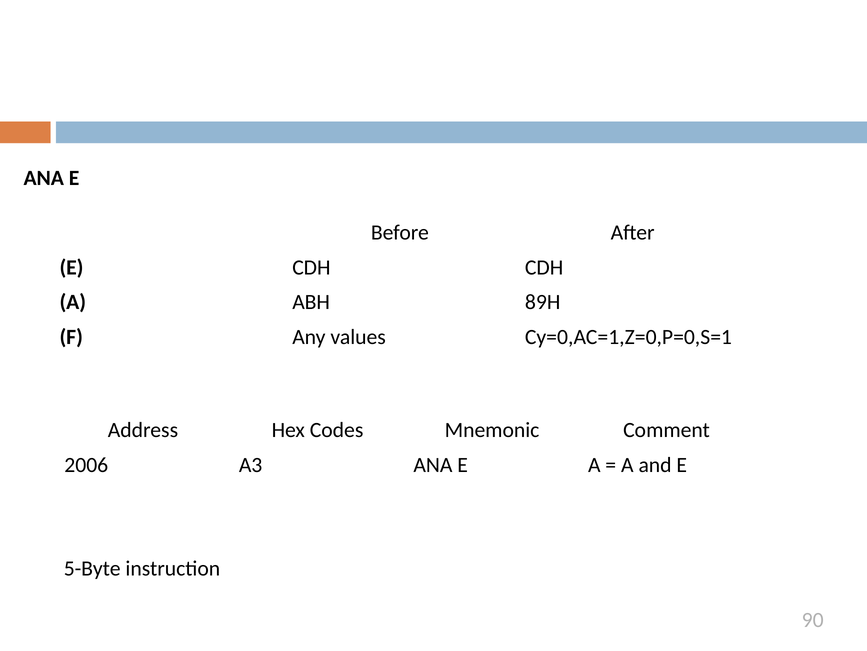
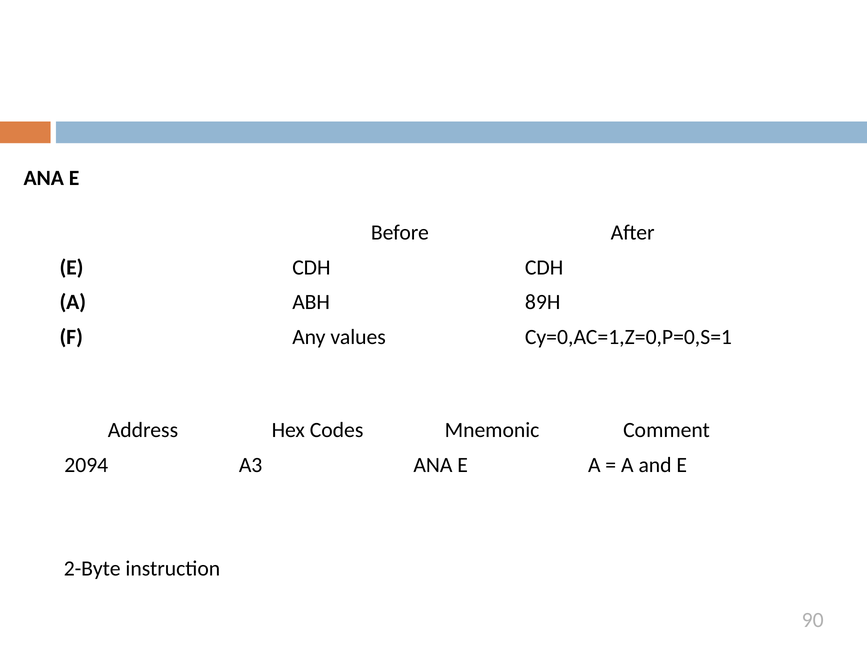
2006: 2006 -> 2094
5-Byte: 5-Byte -> 2-Byte
